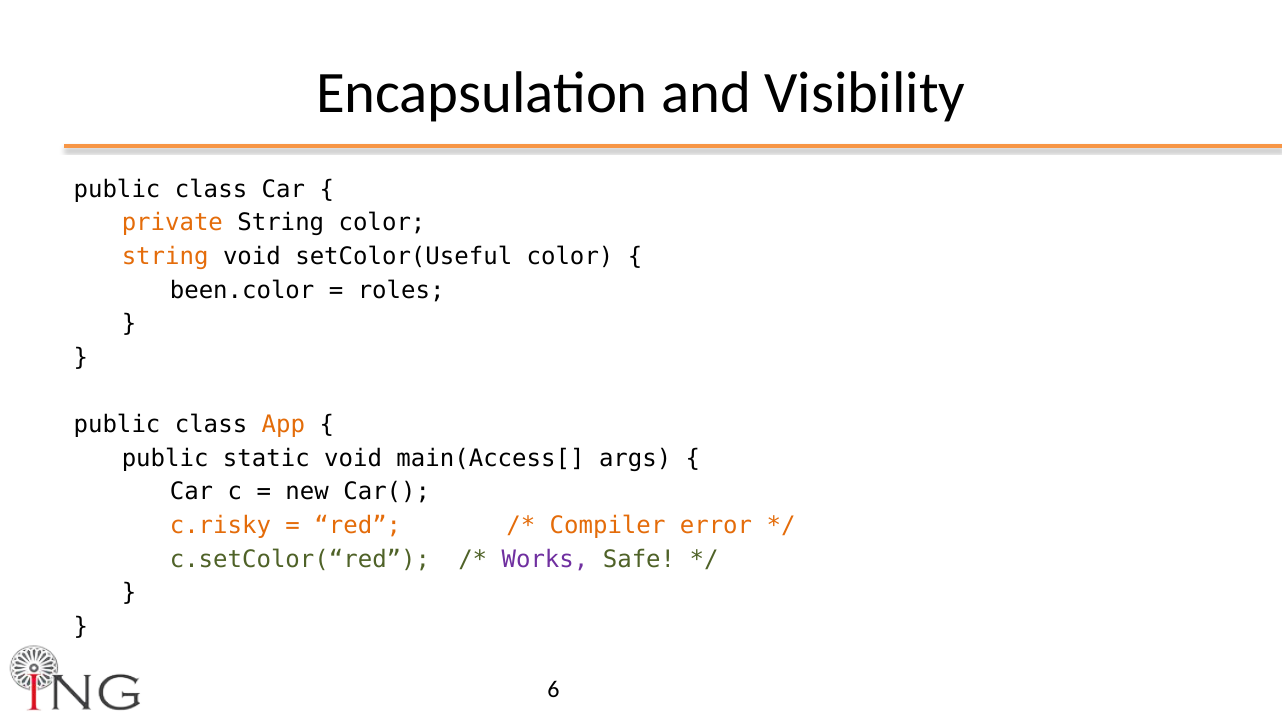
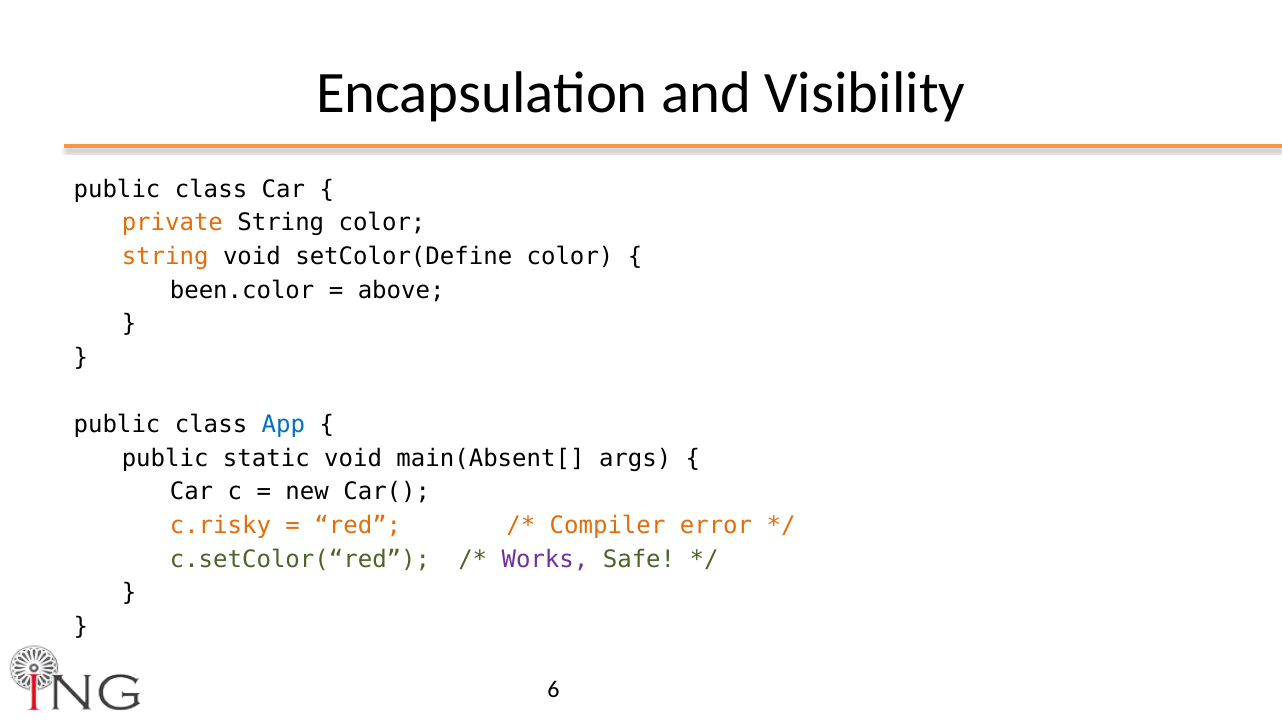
setColor(Useful: setColor(Useful -> setColor(Define
roles: roles -> above
App colour: orange -> blue
main(Access[: main(Access[ -> main(Absent[
